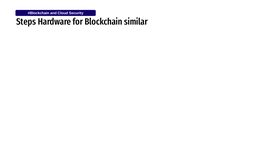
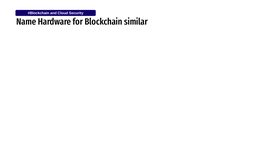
Steps: Steps -> Name
